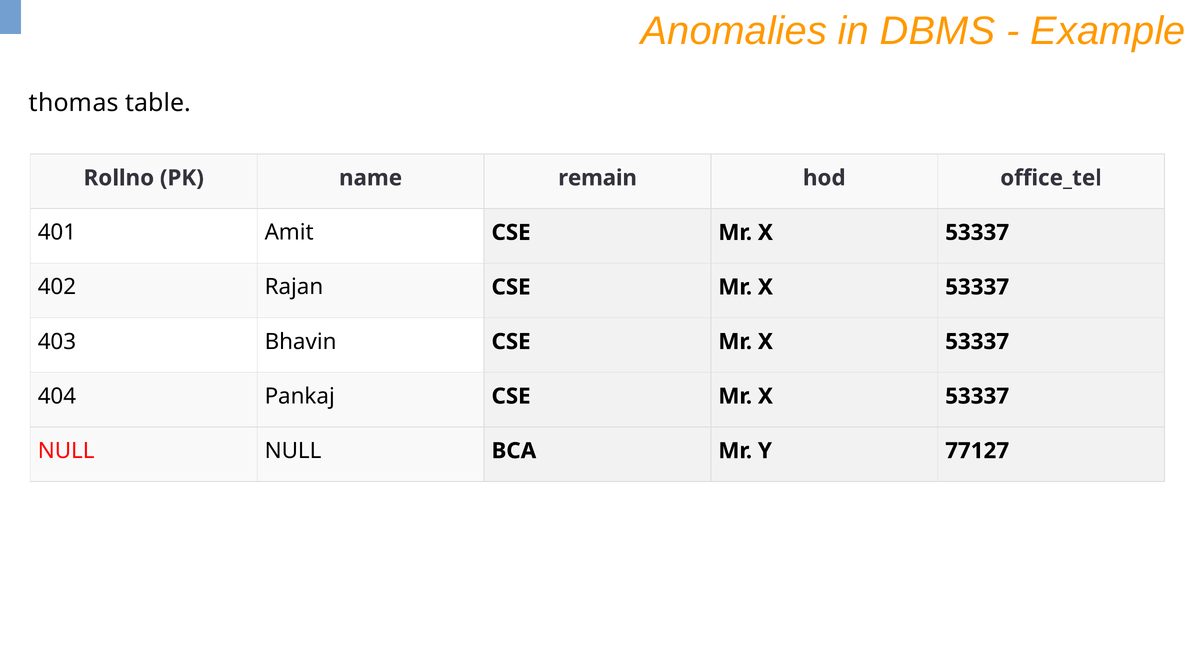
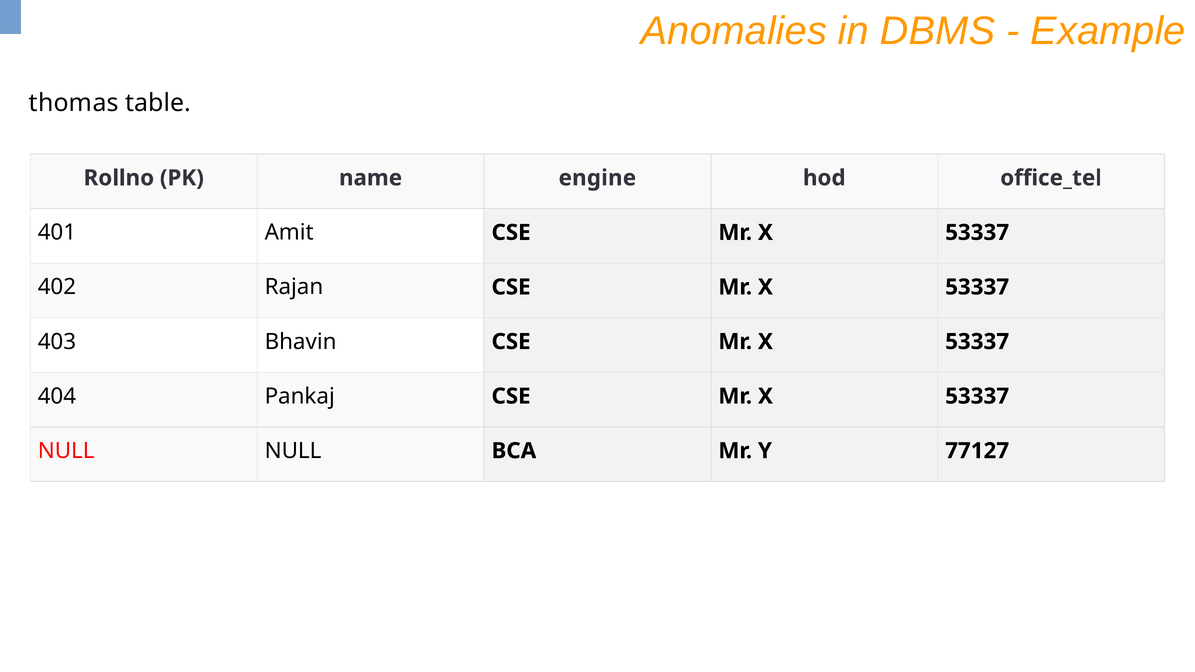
remain: remain -> engine
